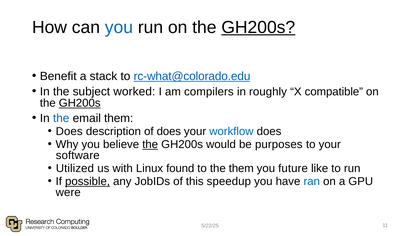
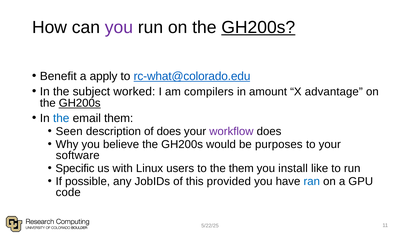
you at (119, 27) colour: blue -> purple
stack: stack -> apply
roughly: roughly -> amount
compatible: compatible -> advantage
Does at (69, 132): Does -> Seen
workflow colour: blue -> purple
the at (150, 145) underline: present -> none
Utilized: Utilized -> Specific
found: found -> users
future: future -> install
possible underline: present -> none
speedup: speedup -> provided
were: were -> code
